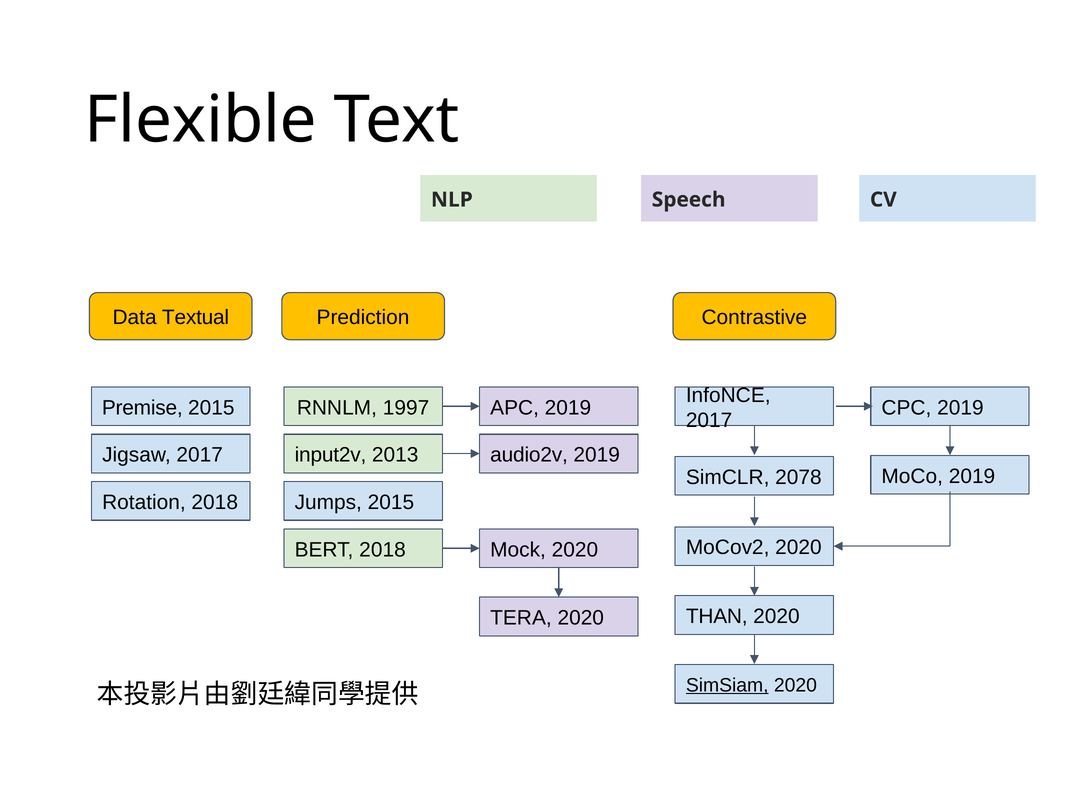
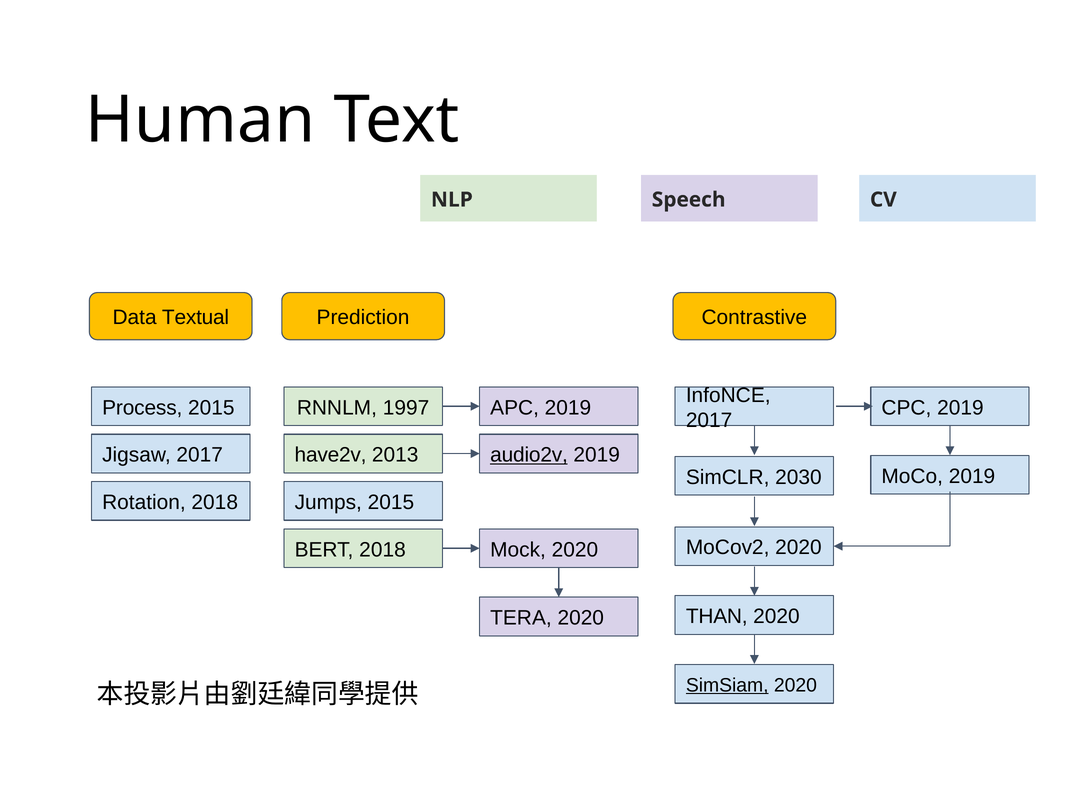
Flexible: Flexible -> Human
Premise: Premise -> Process
input2v: input2v -> have2v
audio2v underline: none -> present
2078: 2078 -> 2030
